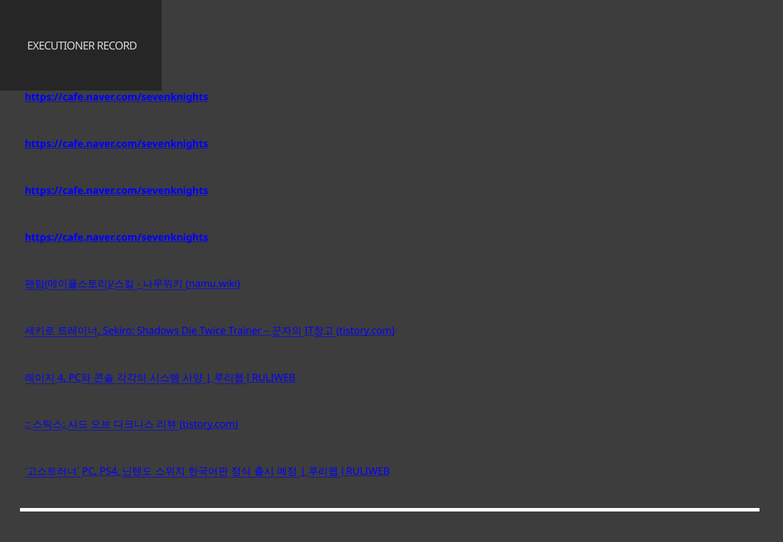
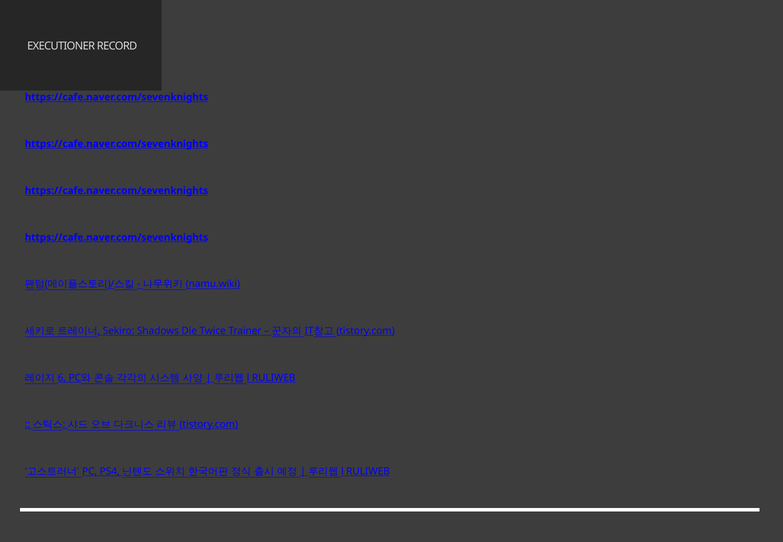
4: 4 -> 6
